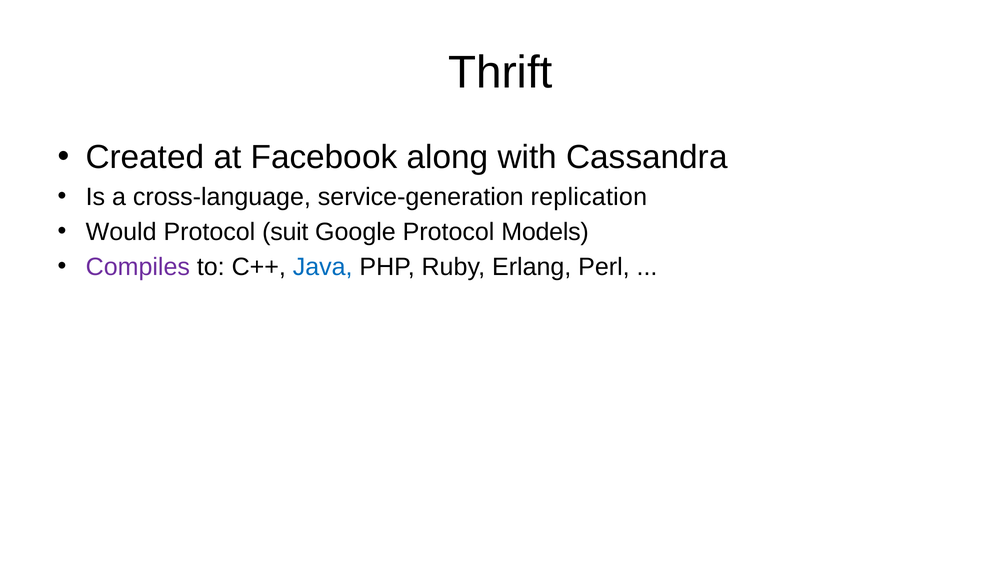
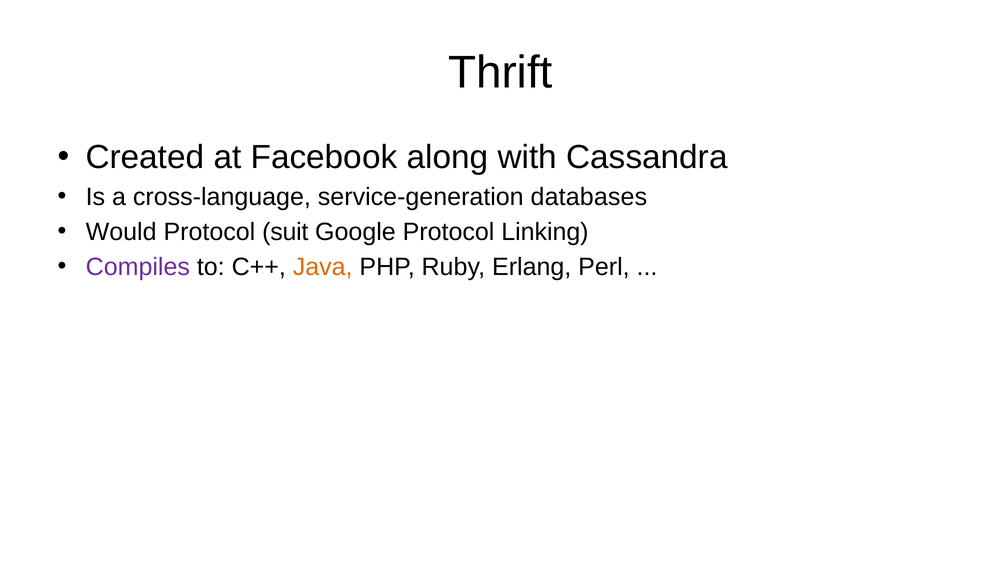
replication: replication -> databases
Models: Models -> Linking
Java colour: blue -> orange
